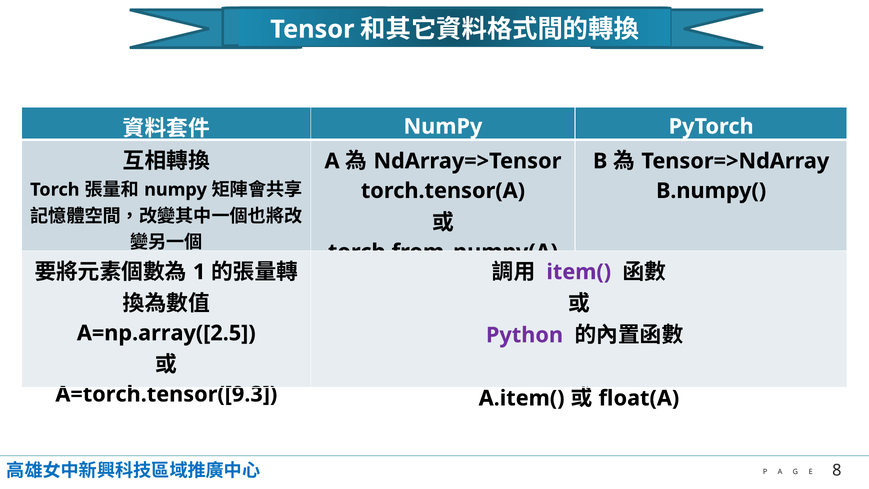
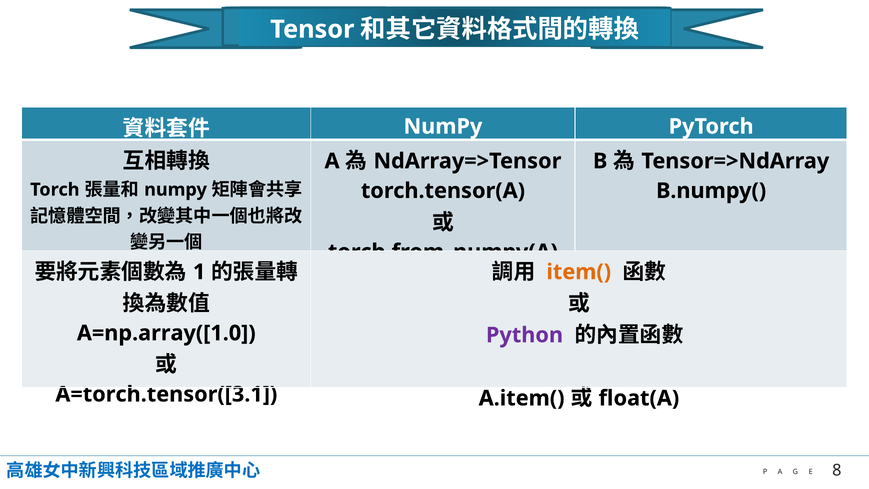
item( colour: purple -> orange
A=np.array([2.5: A=np.array([2.5 -> A=np.array([1.0
A=torch.tensor([9.3: A=torch.tensor([9.3 -> A=torch.tensor([3.1
